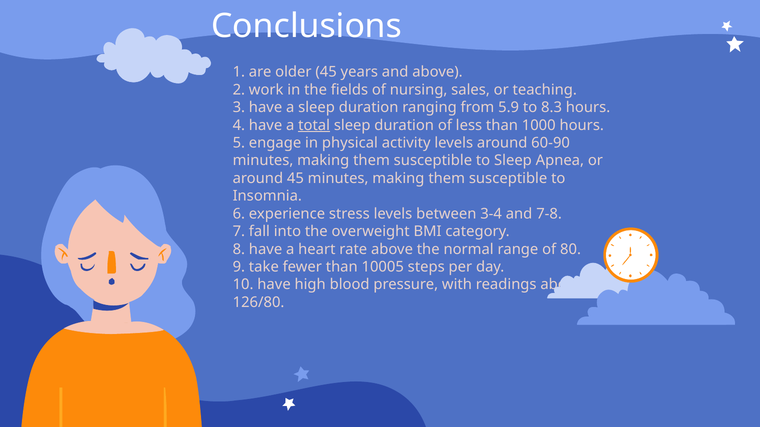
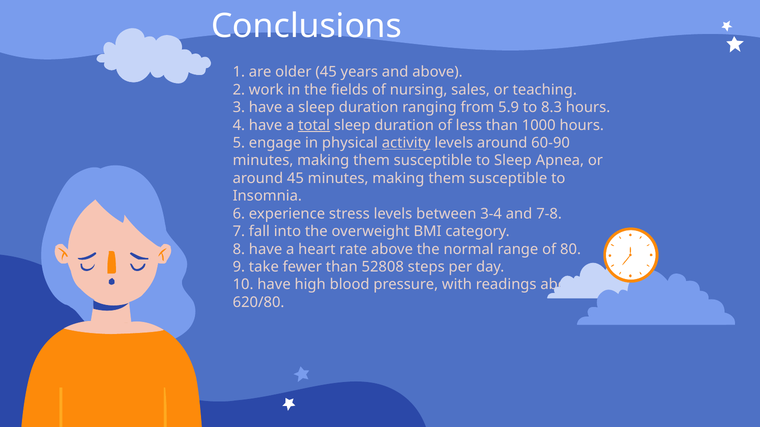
activity underline: none -> present
10005: 10005 -> 52808
126/80: 126/80 -> 620/80
